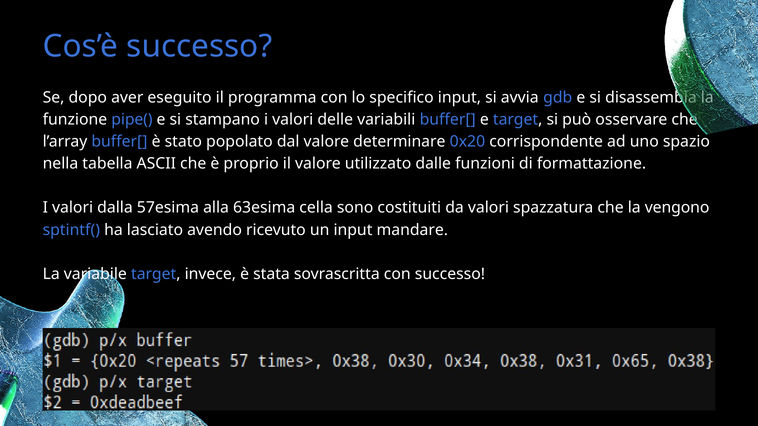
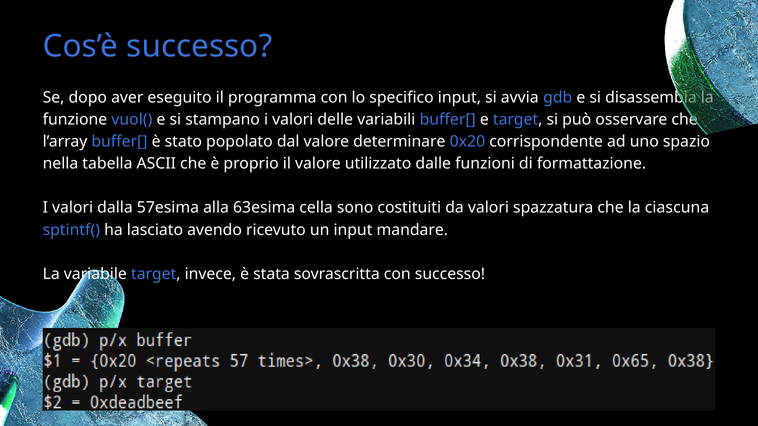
pipe(: pipe( -> vuol(
vengono: vengono -> ciascuna
